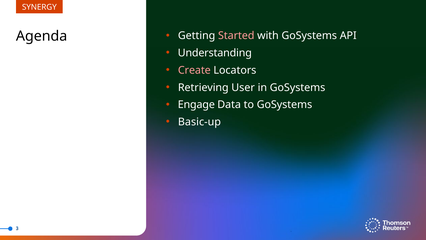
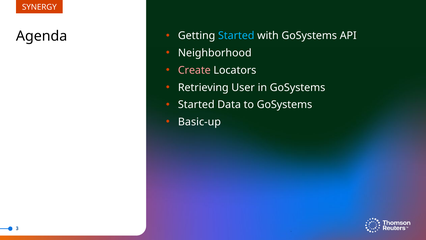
Started at (236, 36) colour: pink -> light blue
Understanding: Understanding -> Neighborhood
Engage at (196, 105): Engage -> Started
